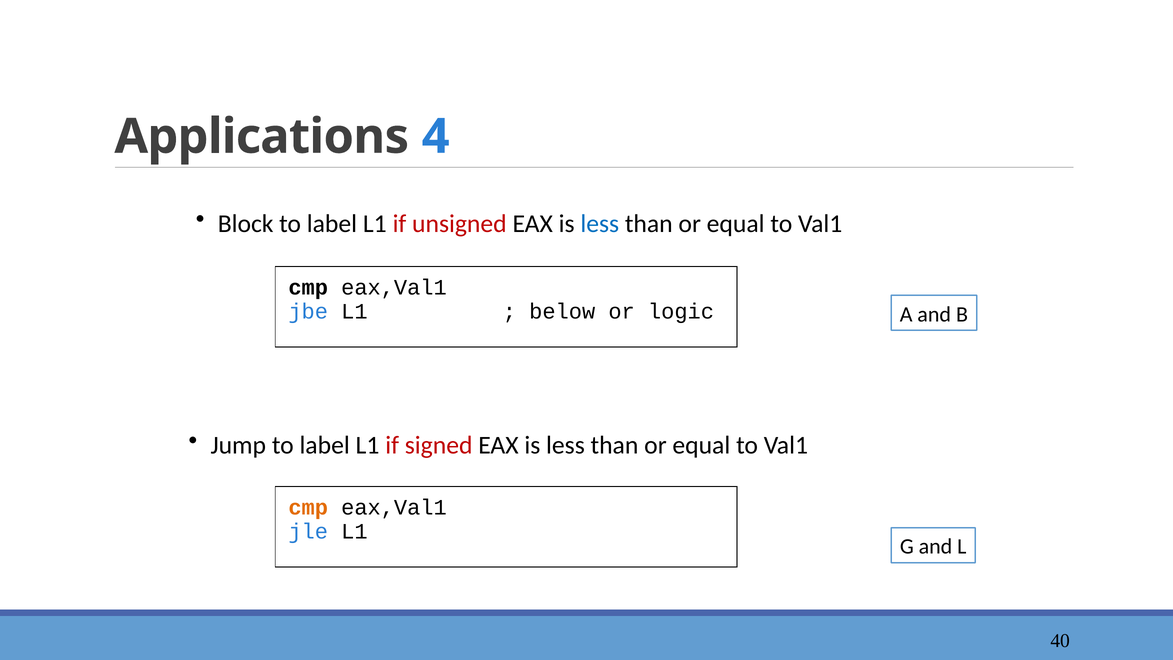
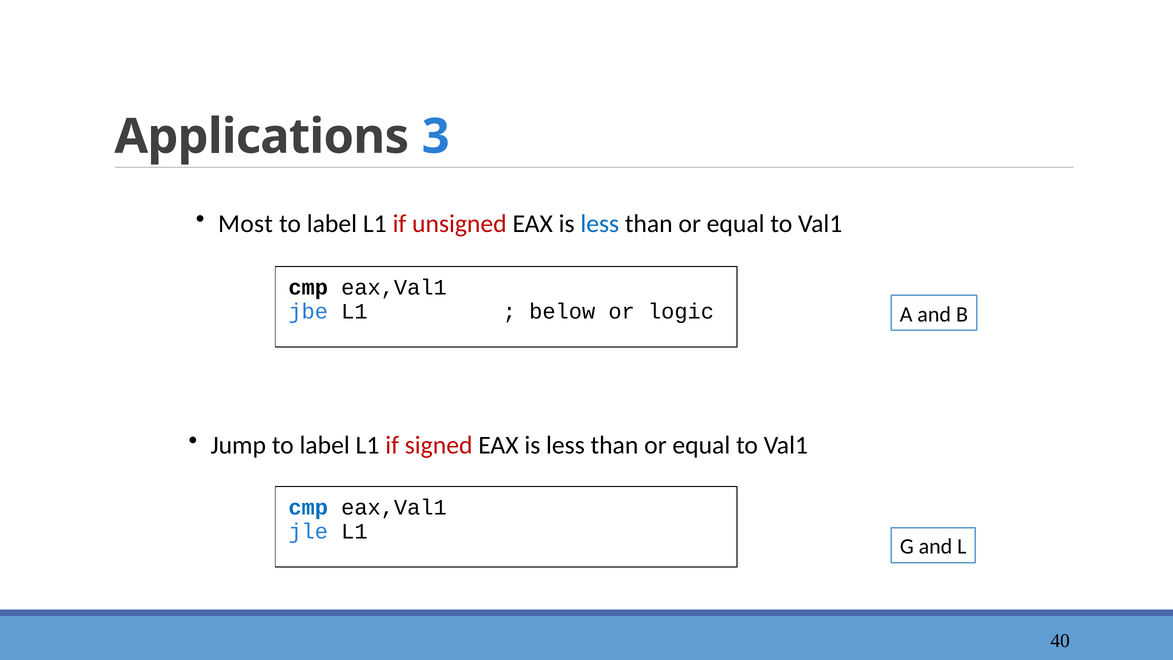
4: 4 -> 3
Block: Block -> Most
cmp at (308, 507) colour: orange -> blue
